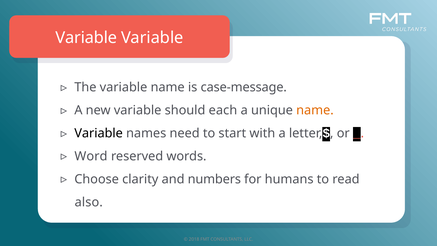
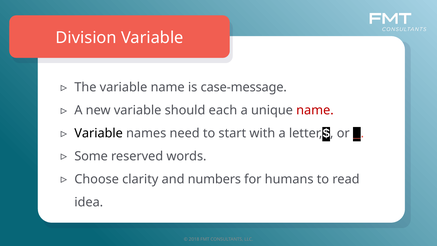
Variable at (86, 38): Variable -> Division
name at (315, 110) colour: orange -> red
Word: Word -> Some
also: also -> idea
